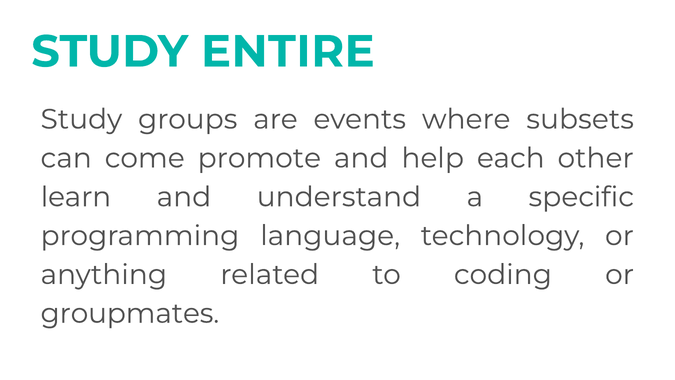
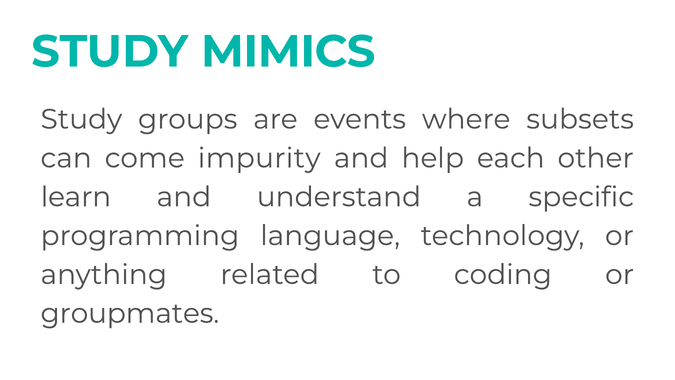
ENTIRE: ENTIRE -> MIMICS
promote: promote -> impurity
